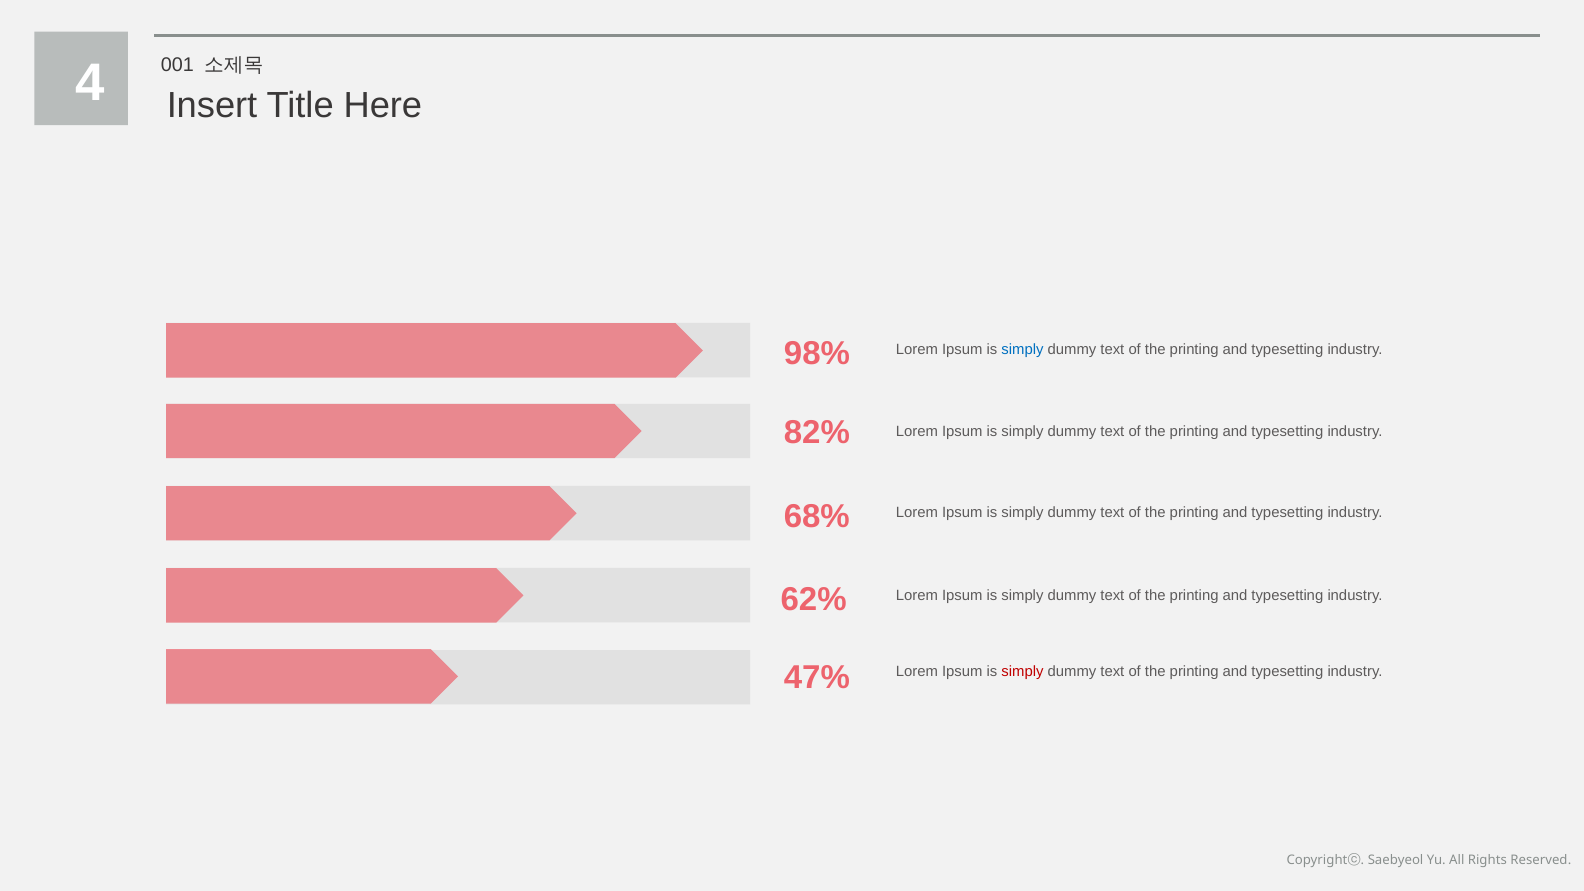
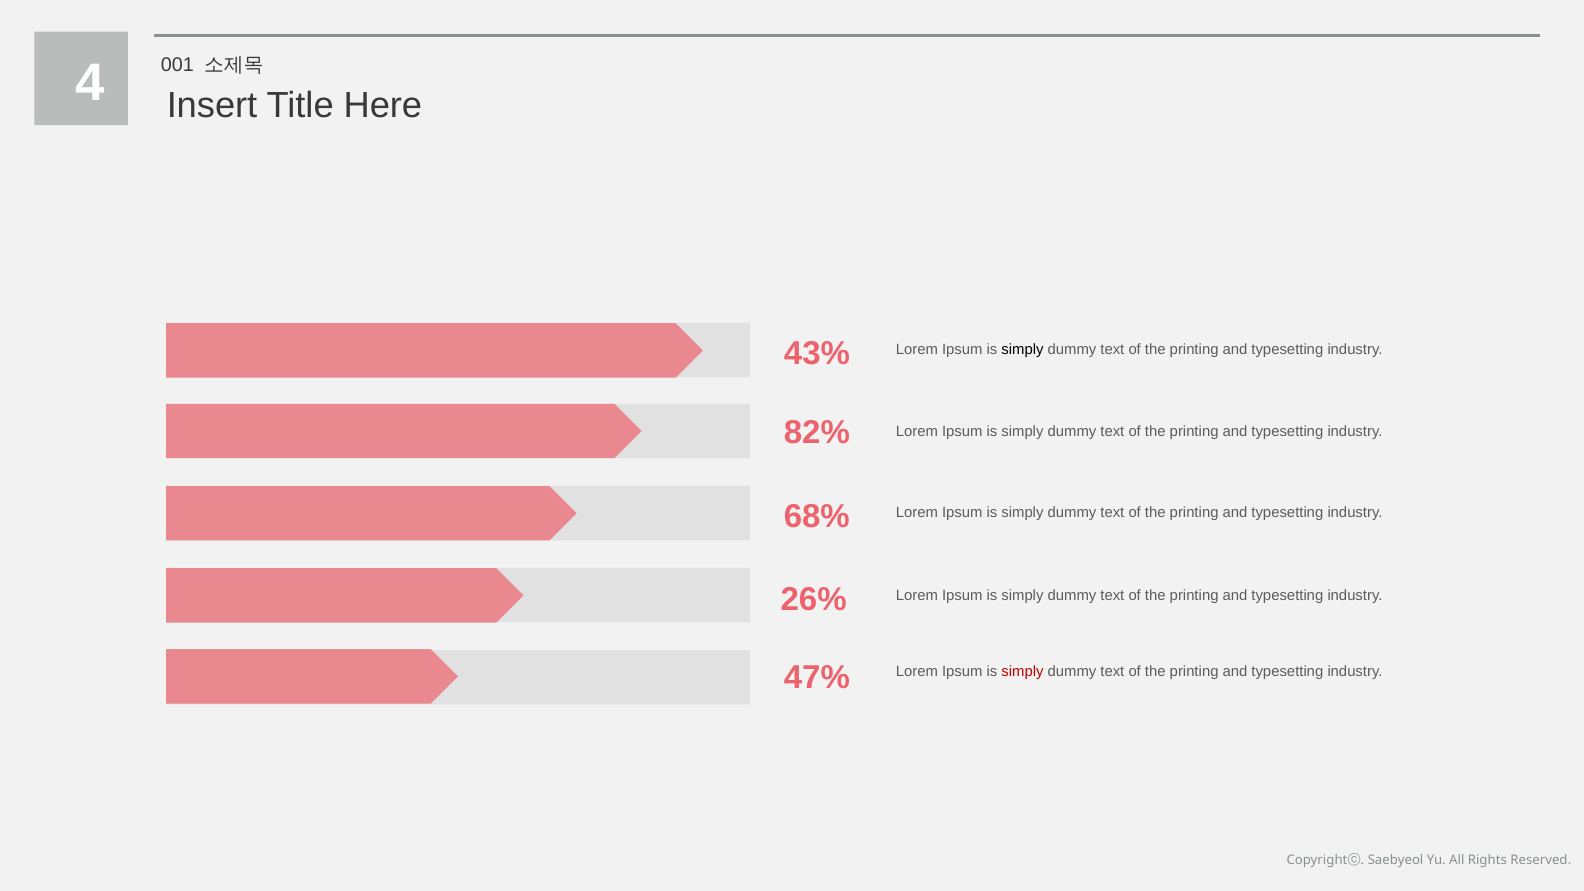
98%: 98% -> 43%
simply at (1022, 350) colour: blue -> black
62%: 62% -> 26%
